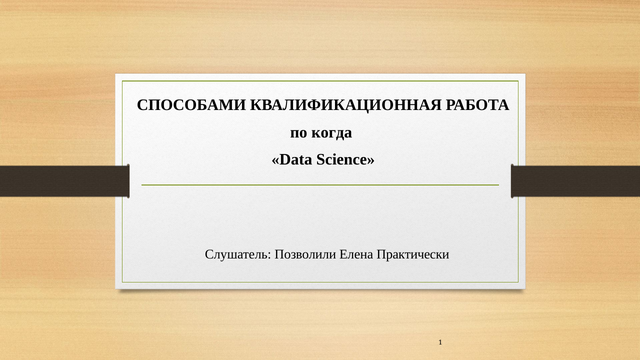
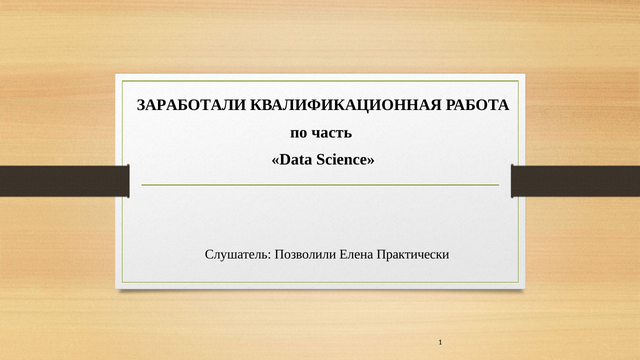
СПОСОБАМИ: СПОСОБАМИ -> ЗАРАБОТАЛИ
когда: когда -> часть
